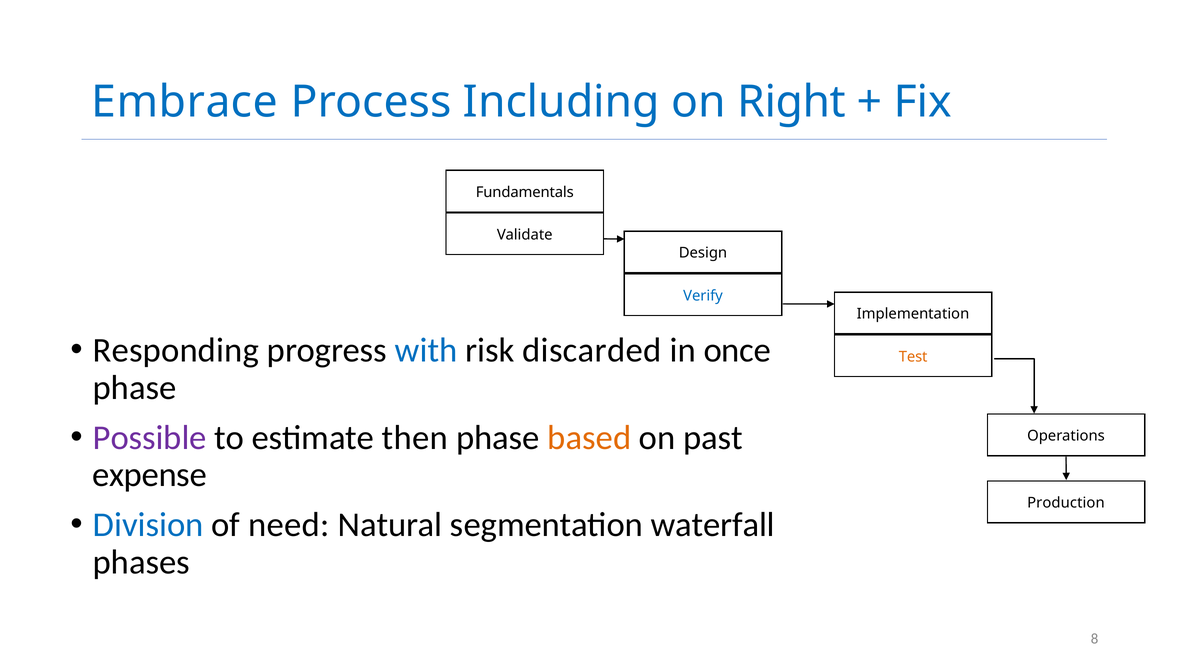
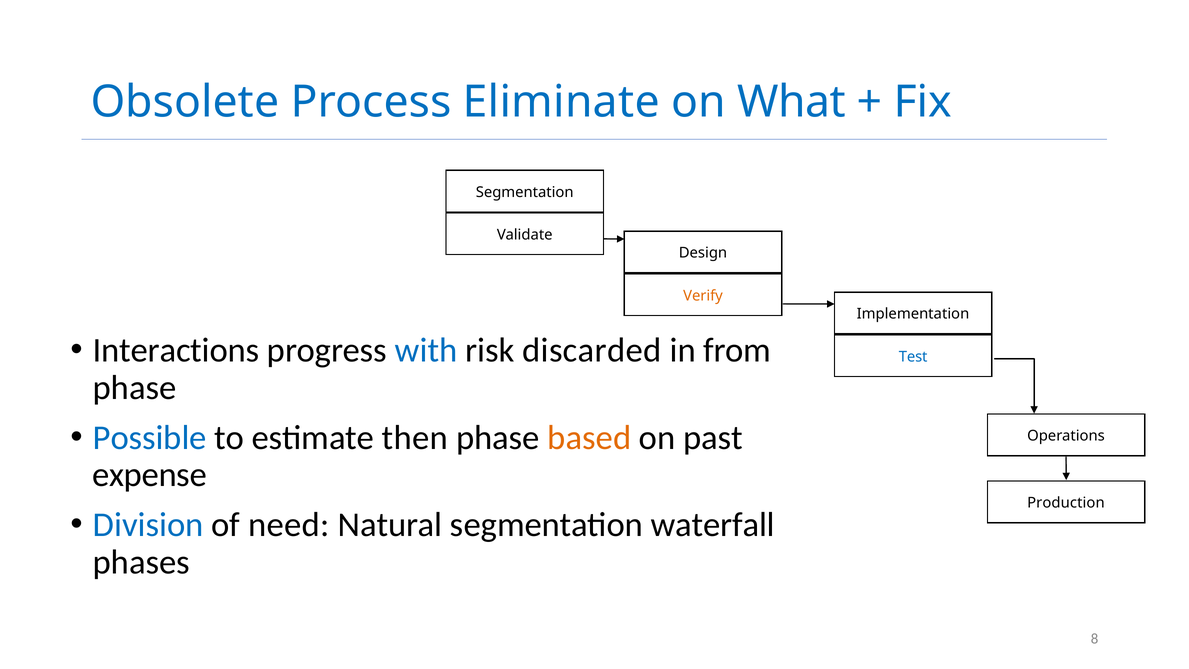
Embrace: Embrace -> Obsolete
Including: Including -> Eliminate
Right: Right -> What
Fundamentals at (525, 192): Fundamentals -> Segmentation
Verify colour: blue -> orange
Responding: Responding -> Interactions
once: once -> from
Test colour: orange -> blue
Possible colour: purple -> blue
